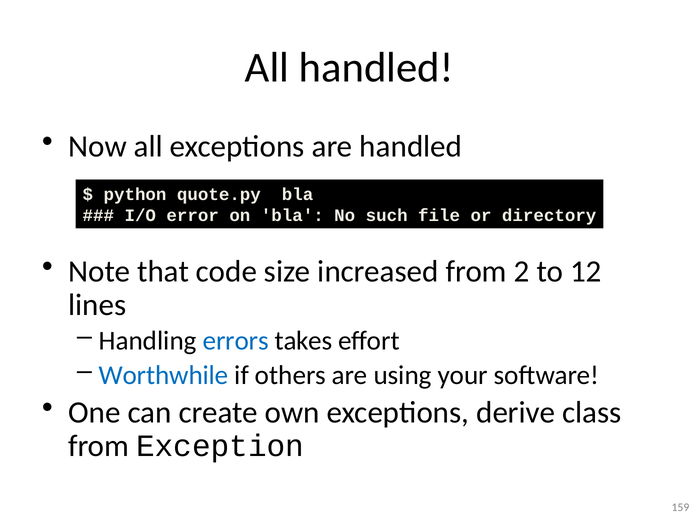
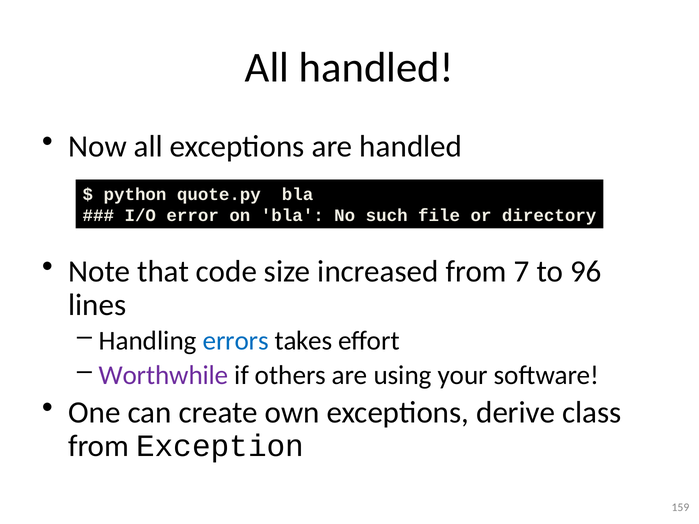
2: 2 -> 7
12: 12 -> 96
Worthwhile colour: blue -> purple
